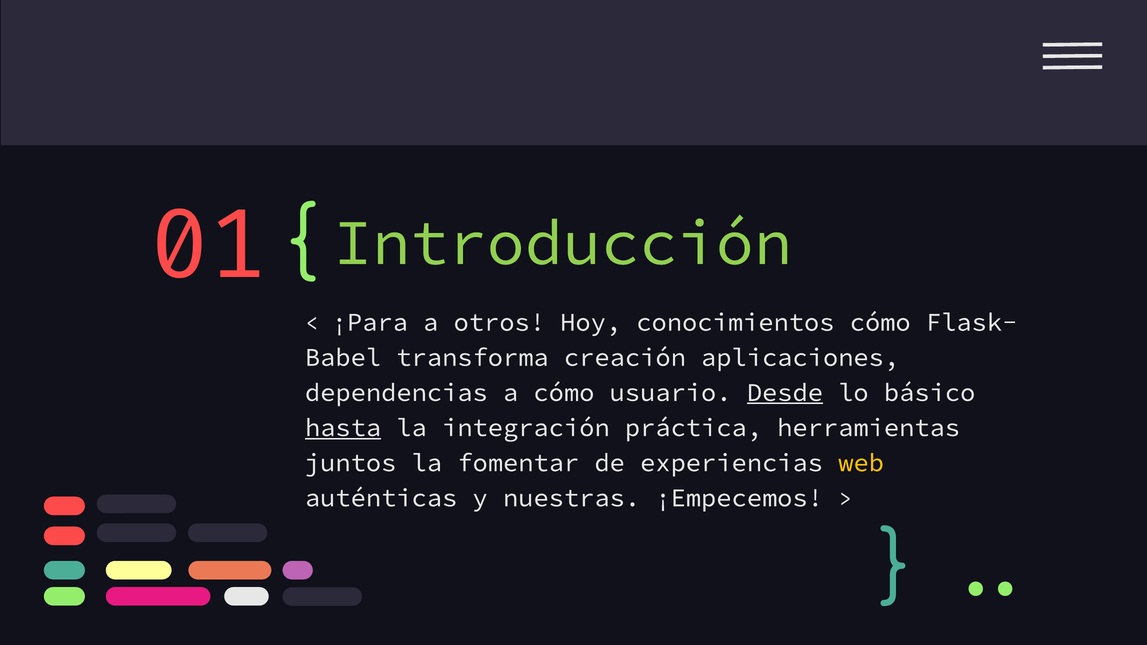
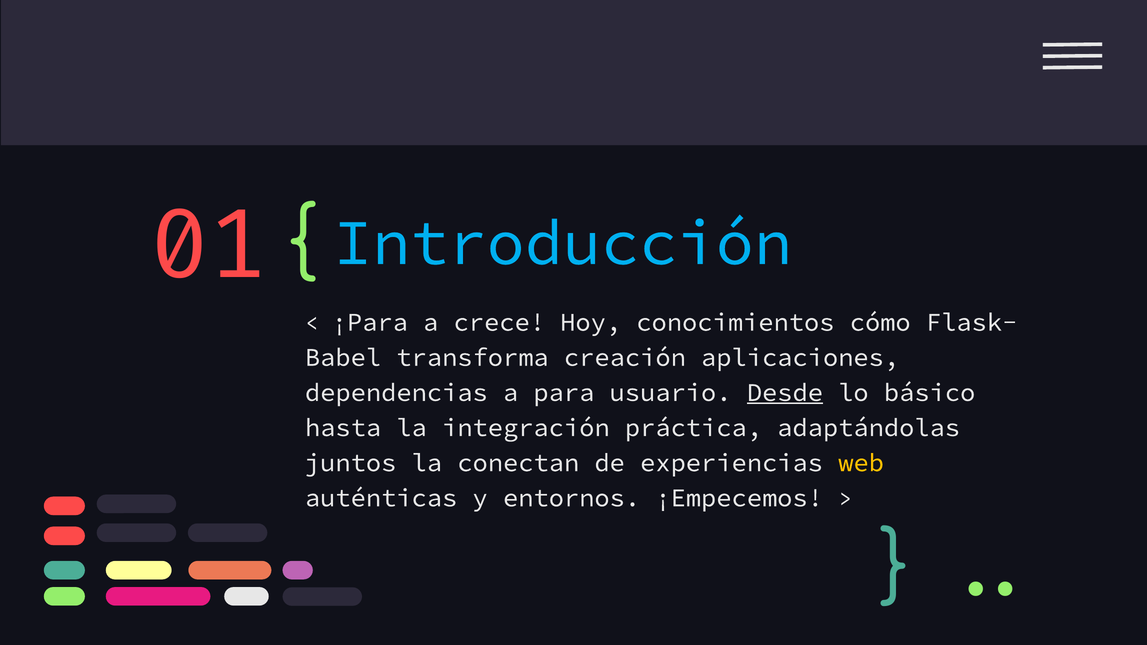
Introducción colour: light green -> light blue
otros: otros -> crece
a cómo: cómo -> para
hasta underline: present -> none
herramientas: herramientas -> adaptándolas
fomentar: fomentar -> conectan
nuestras: nuestras -> entornos
